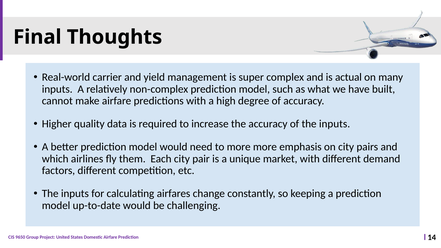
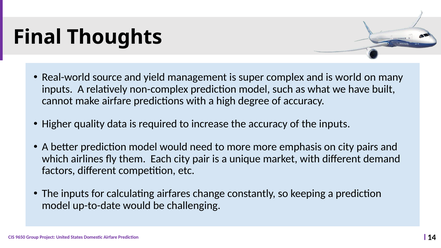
carrier: carrier -> source
actual: actual -> world
